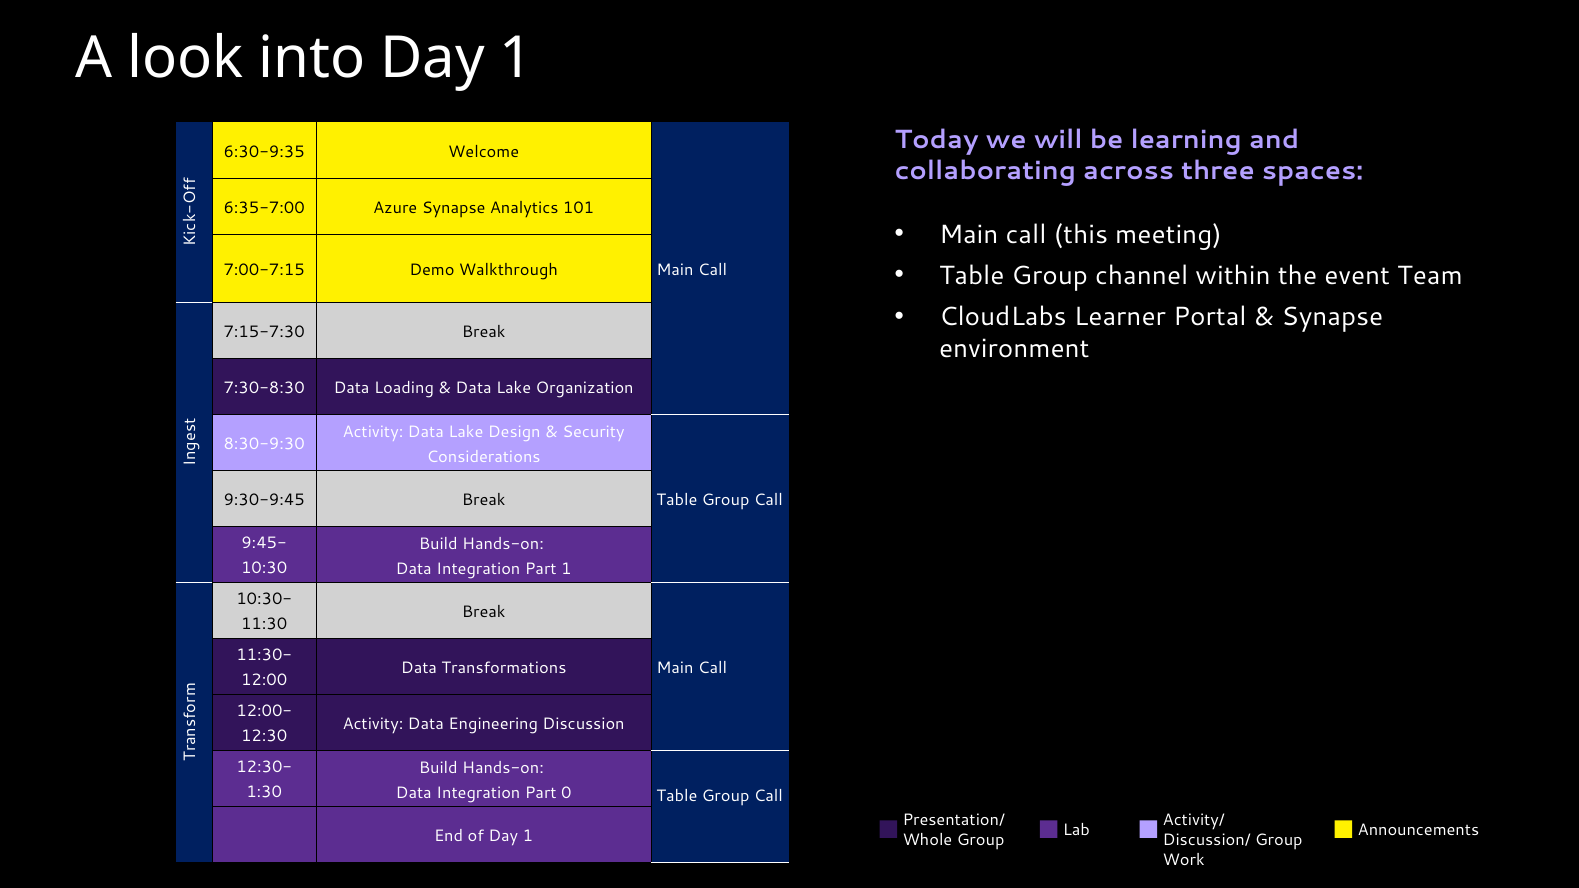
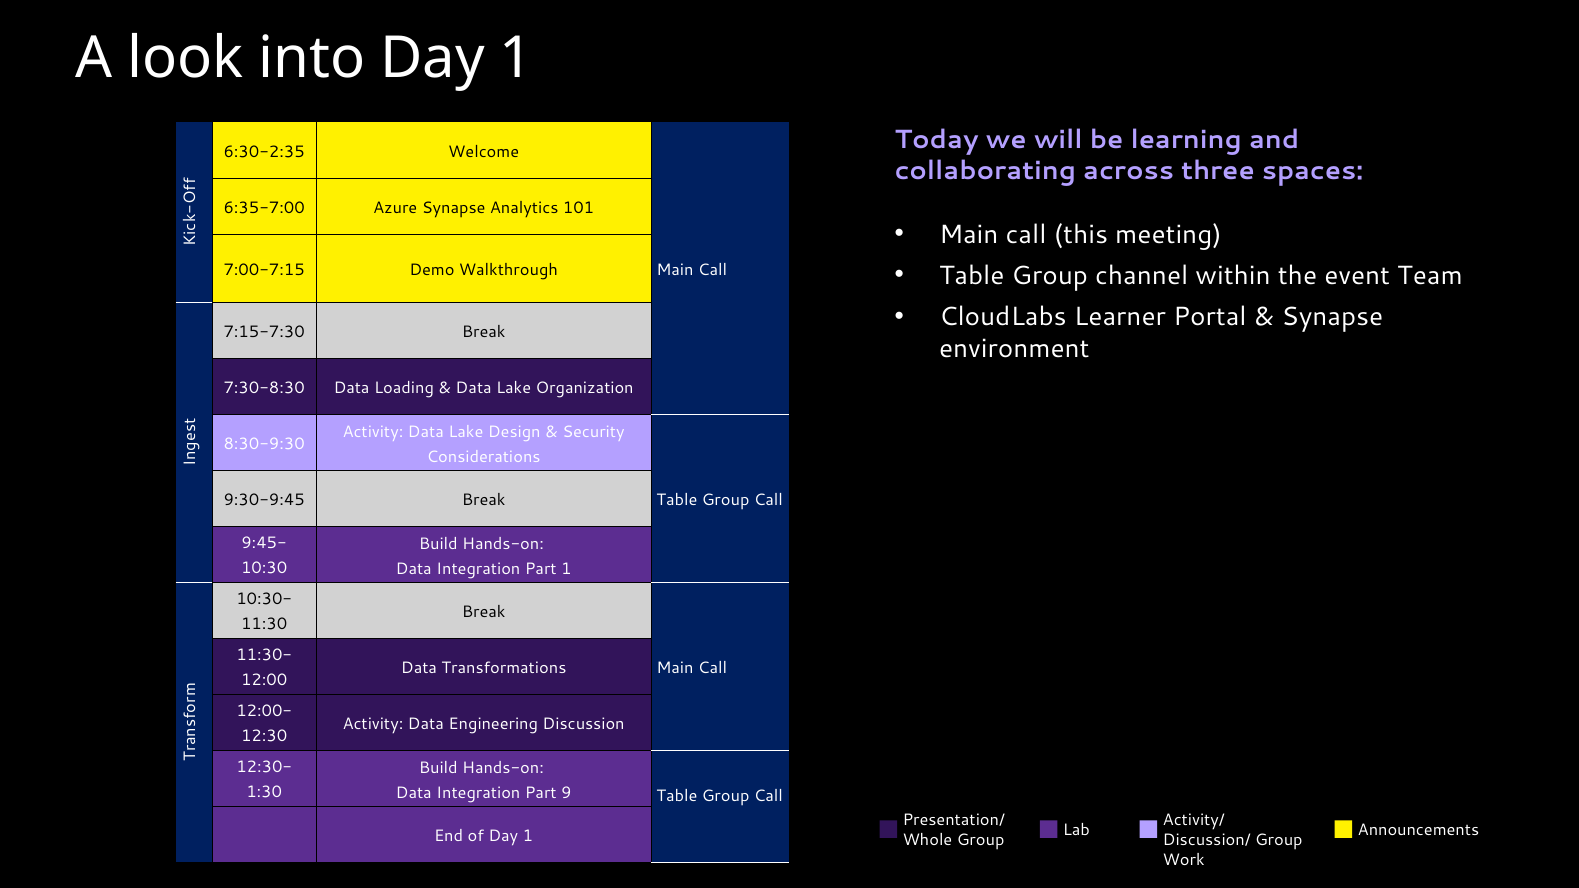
6:30-9:35: 6:30-9:35 -> 6:30-2:35
0: 0 -> 9
